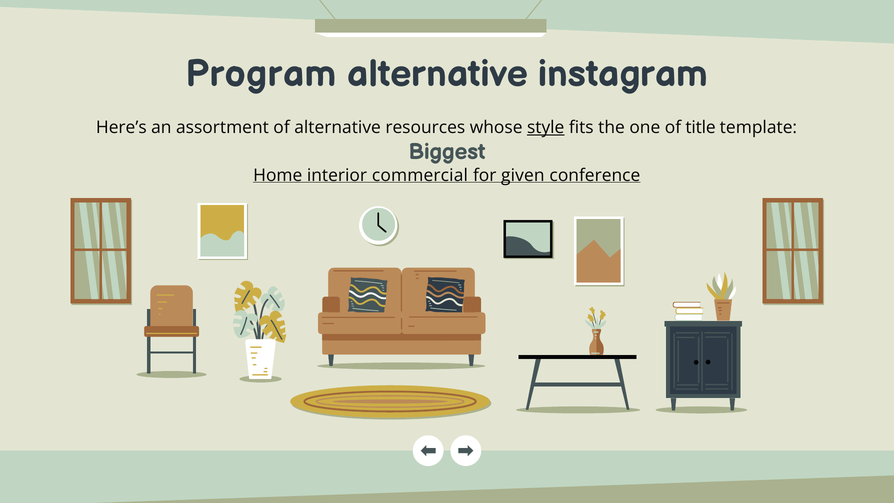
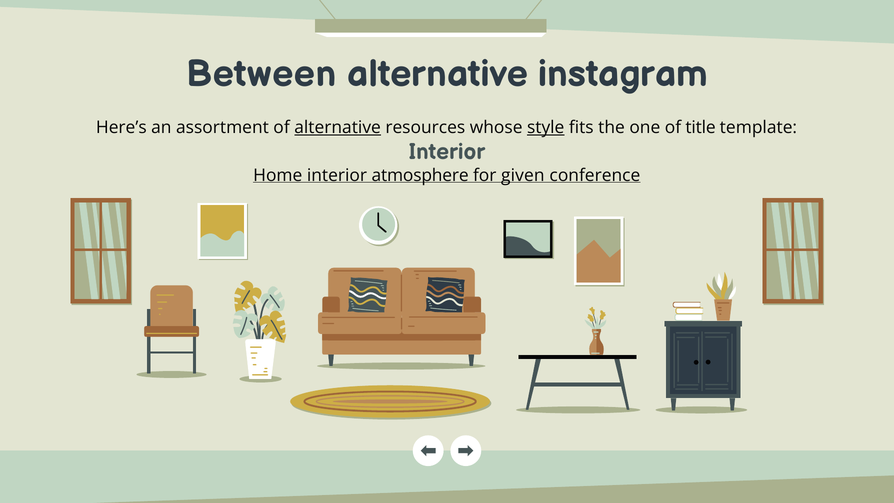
Program: Program -> Between
alternative at (338, 128) underline: none -> present
Biggest at (447, 152): Biggest -> Interior
commercial: commercial -> atmosphere
